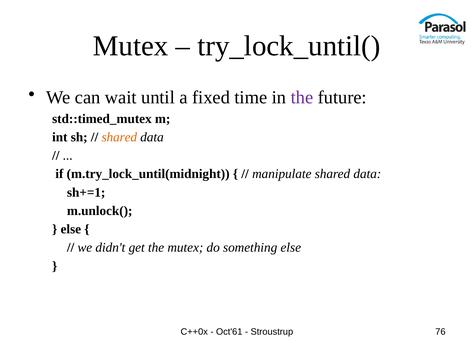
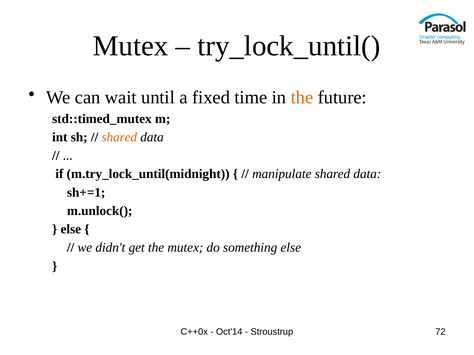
the at (302, 98) colour: purple -> orange
Oct'61: Oct'61 -> Oct'14
76: 76 -> 72
